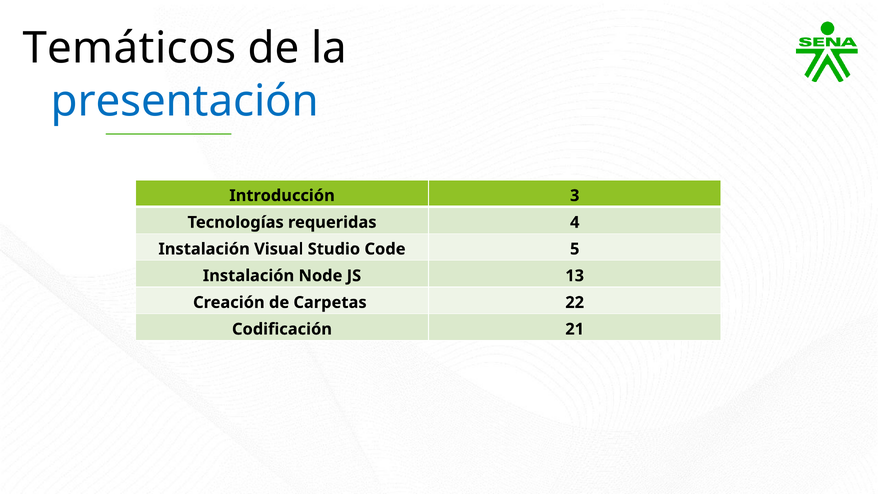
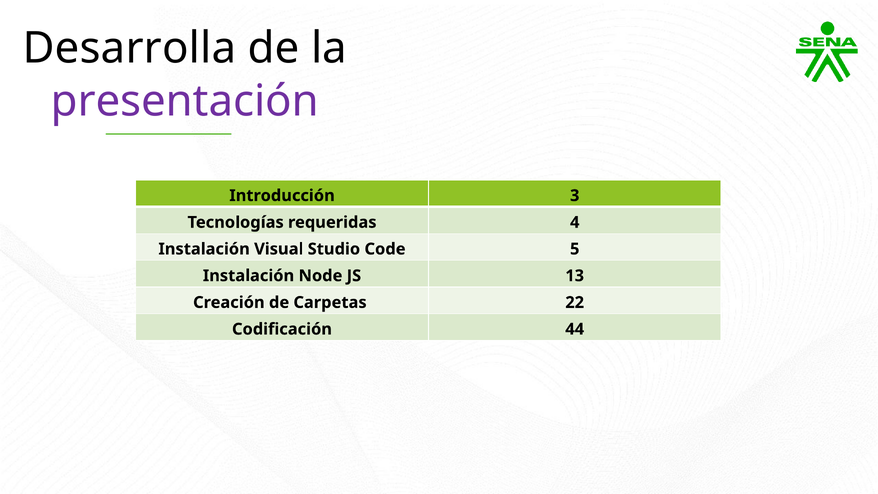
Temáticos: Temáticos -> Desarrolla
presentación colour: blue -> purple
21: 21 -> 44
